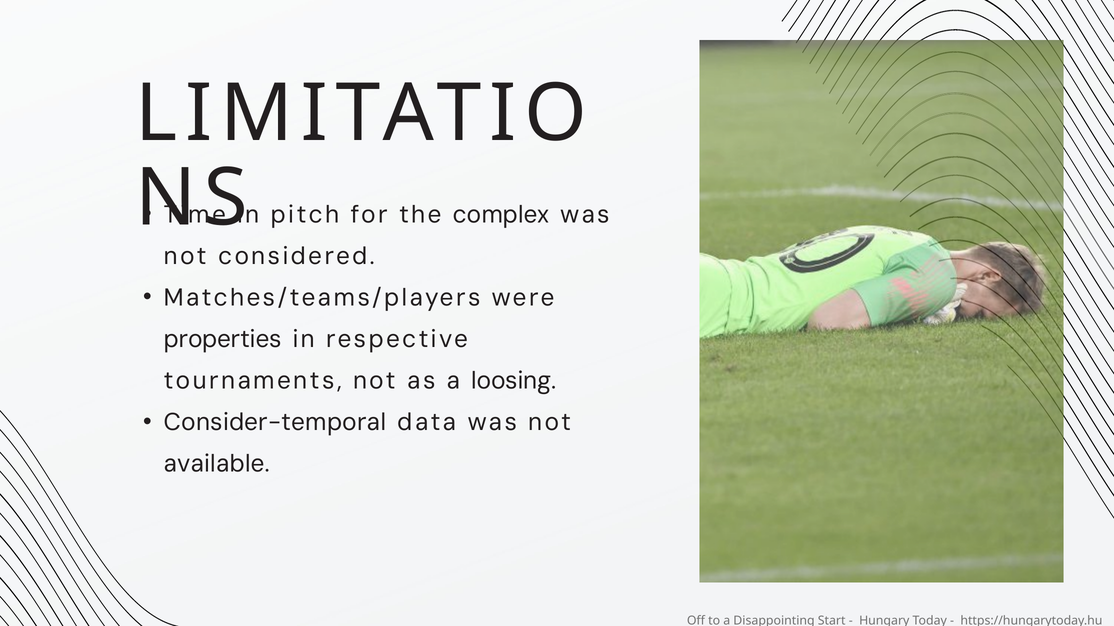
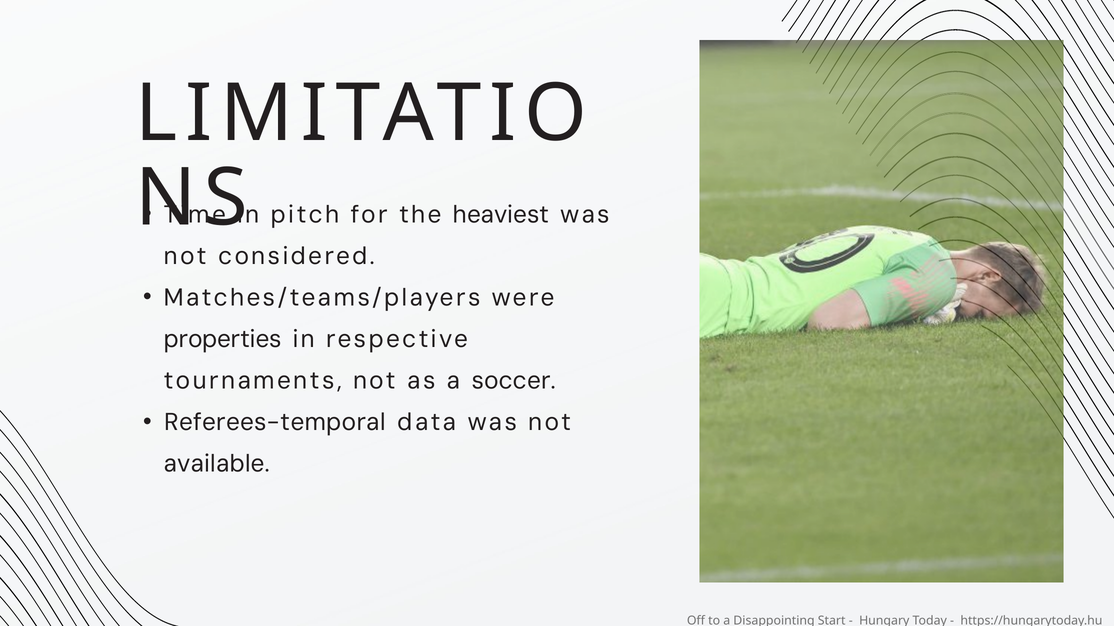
complex: complex -> heaviest
loosing: loosing -> soccer
Consider-temporal: Consider-temporal -> Referees-temporal
